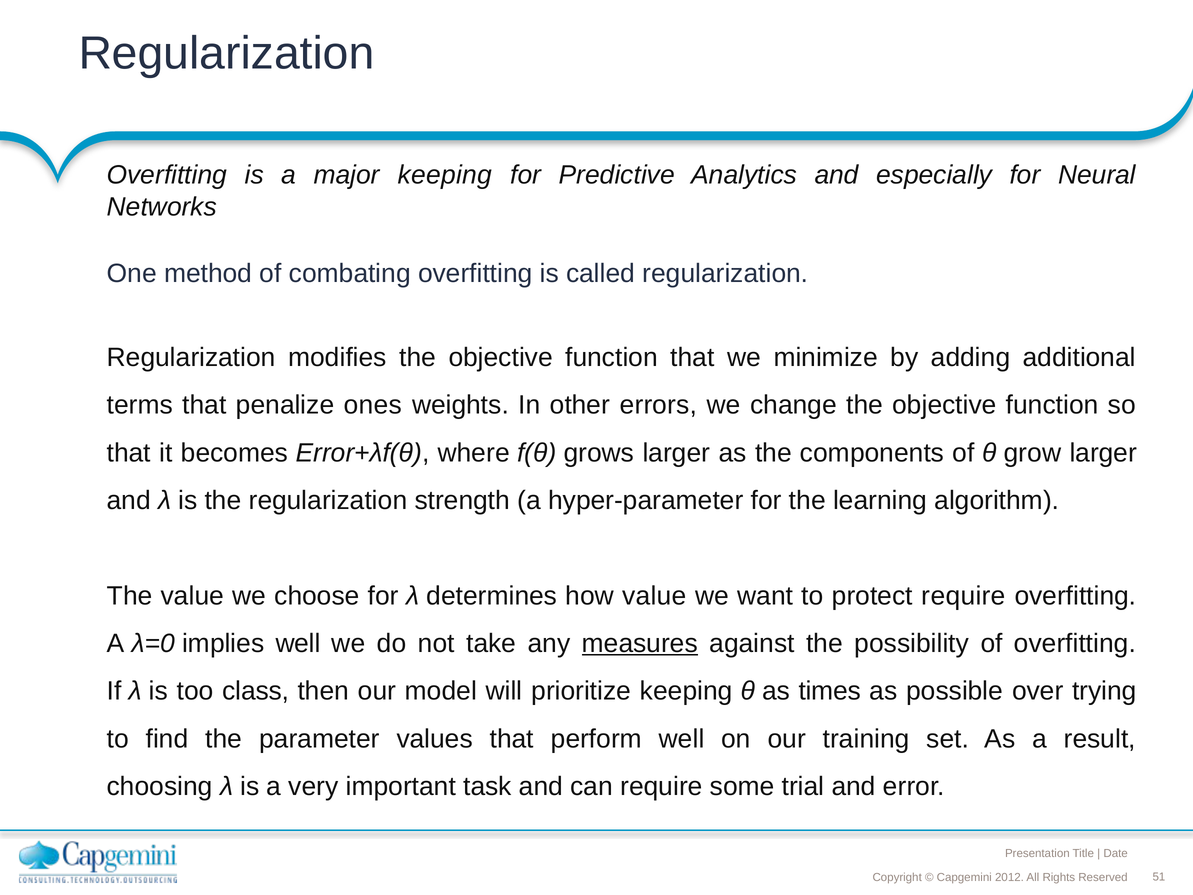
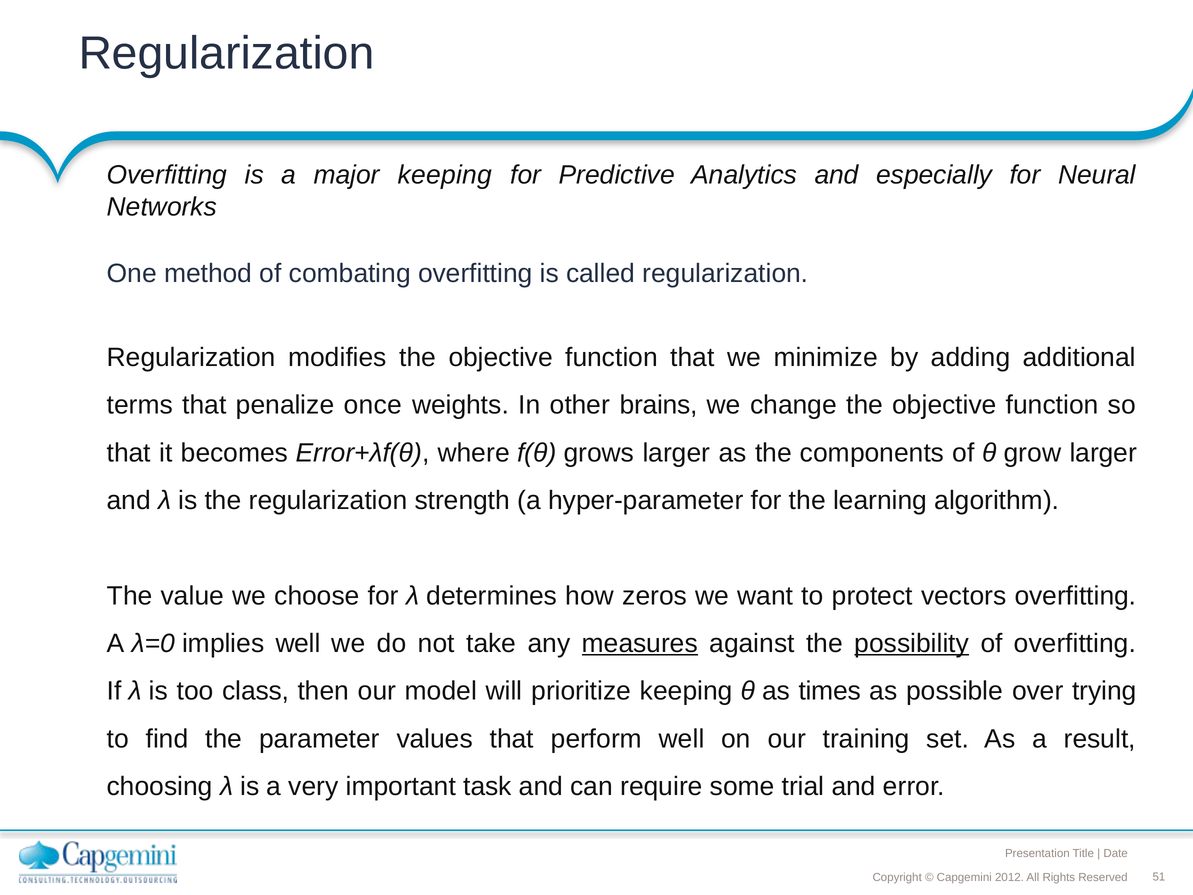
ones: ones -> once
errors: errors -> brains
how value: value -> zeros
protect require: require -> vectors
possibility underline: none -> present
